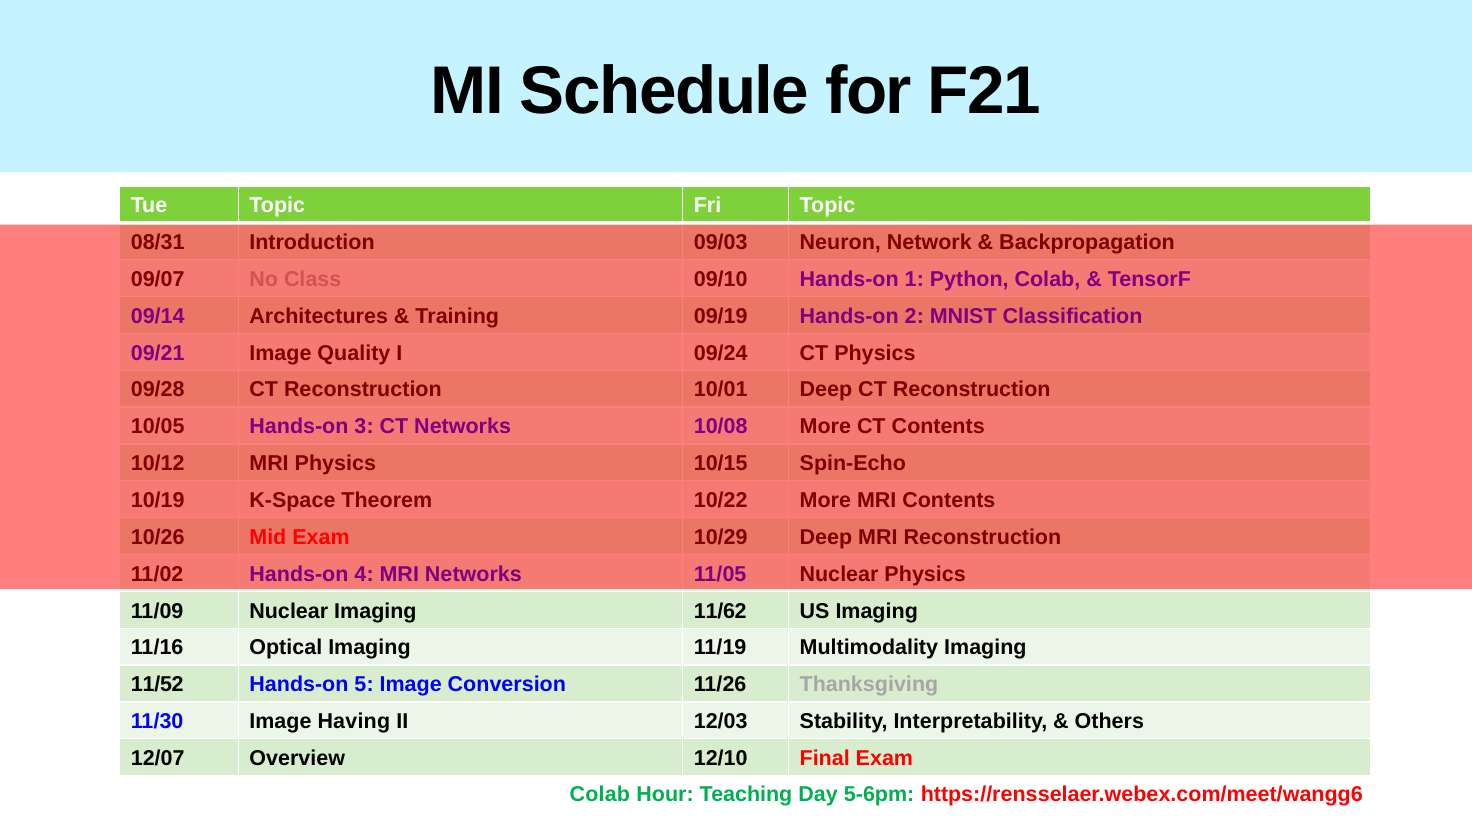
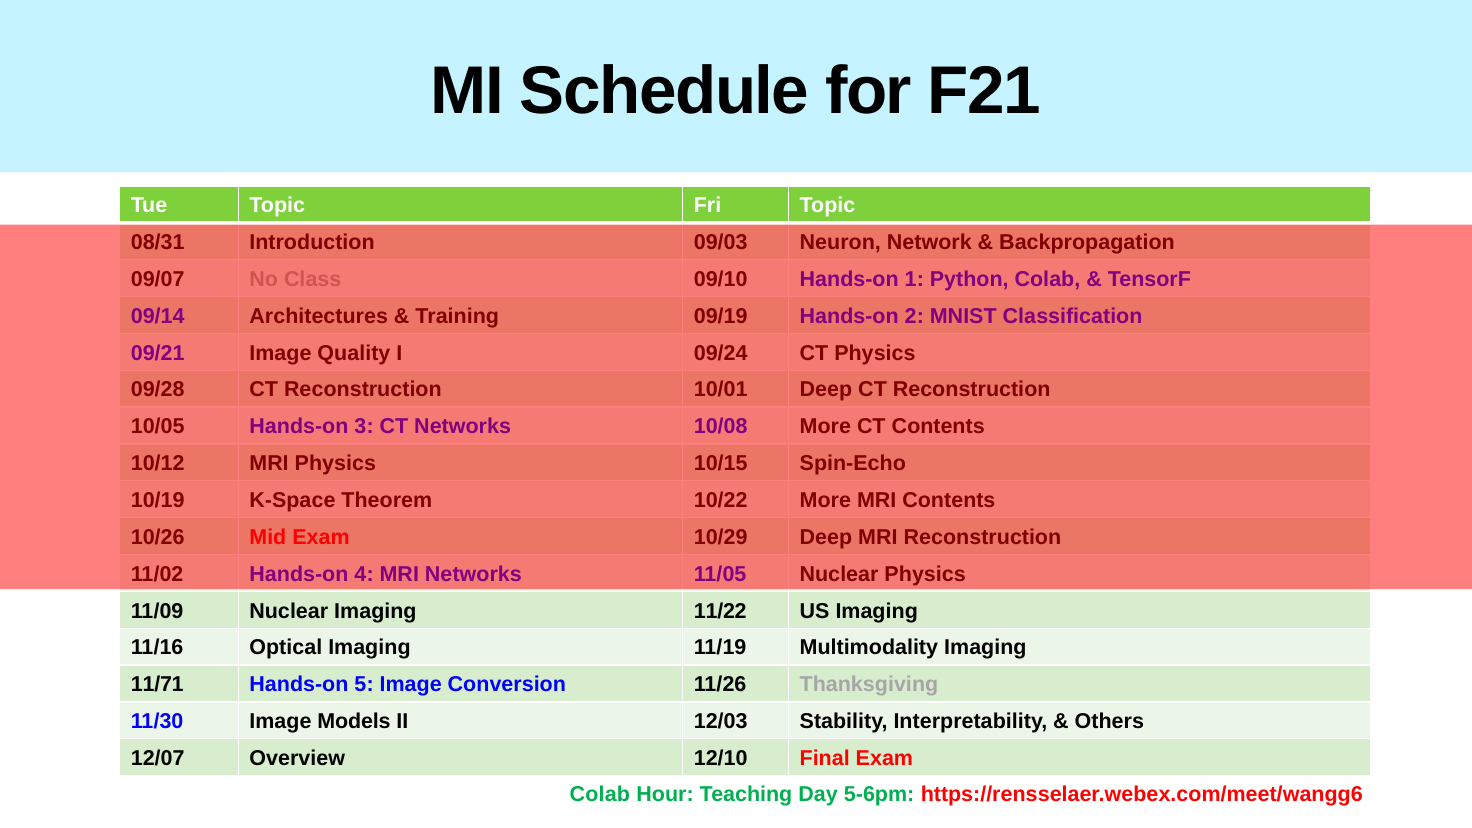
11/62: 11/62 -> 11/22
11/52: 11/52 -> 11/71
Having: Having -> Models
